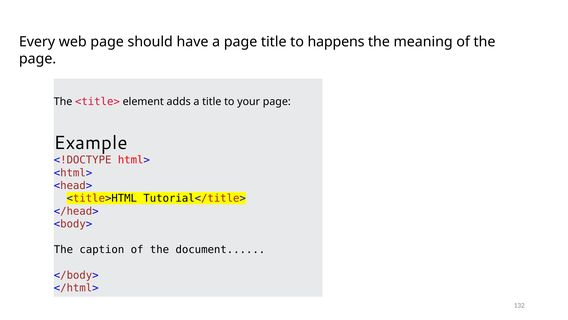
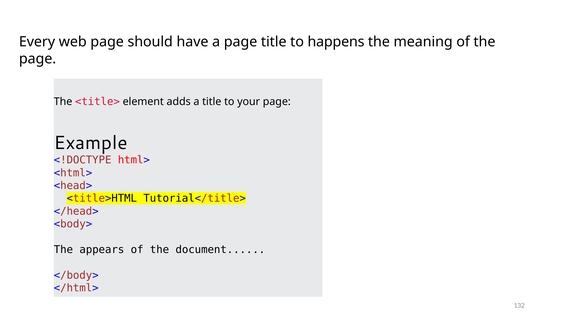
caption: caption -> appears
